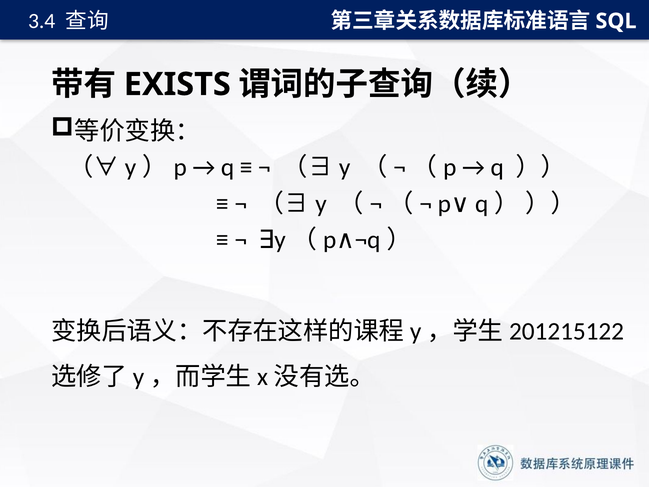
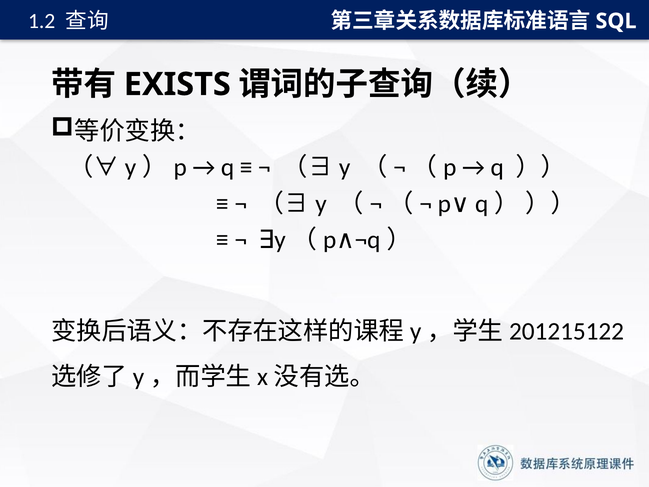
3.4: 3.4 -> 1.2
